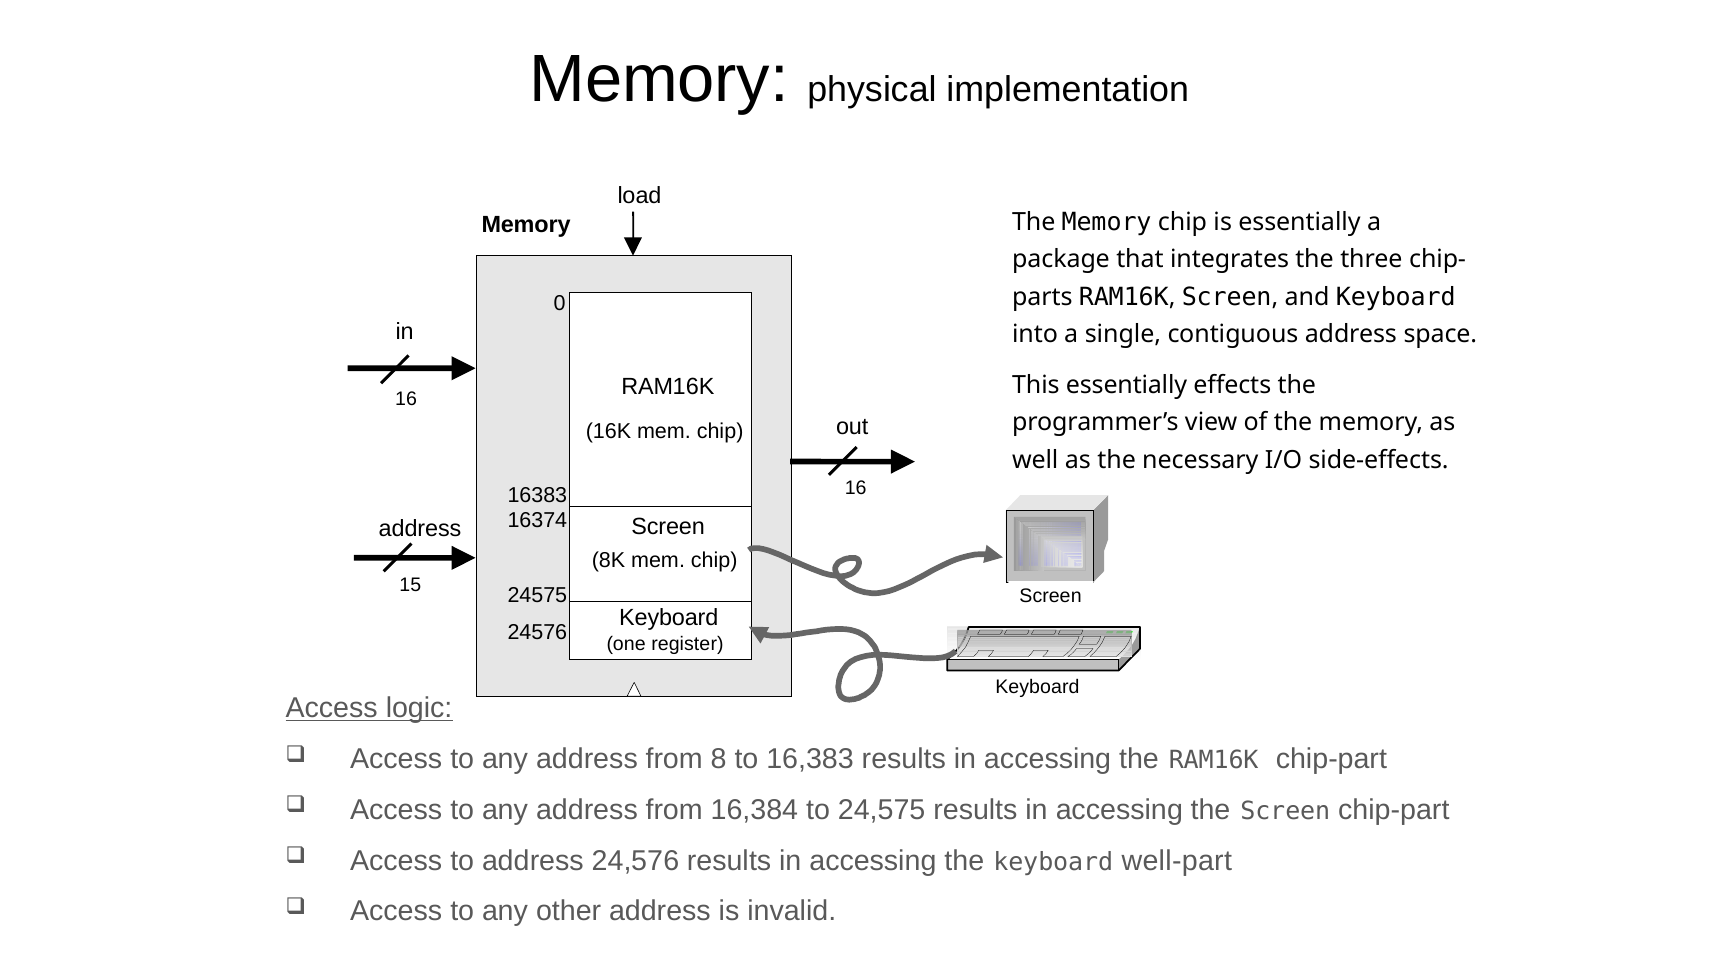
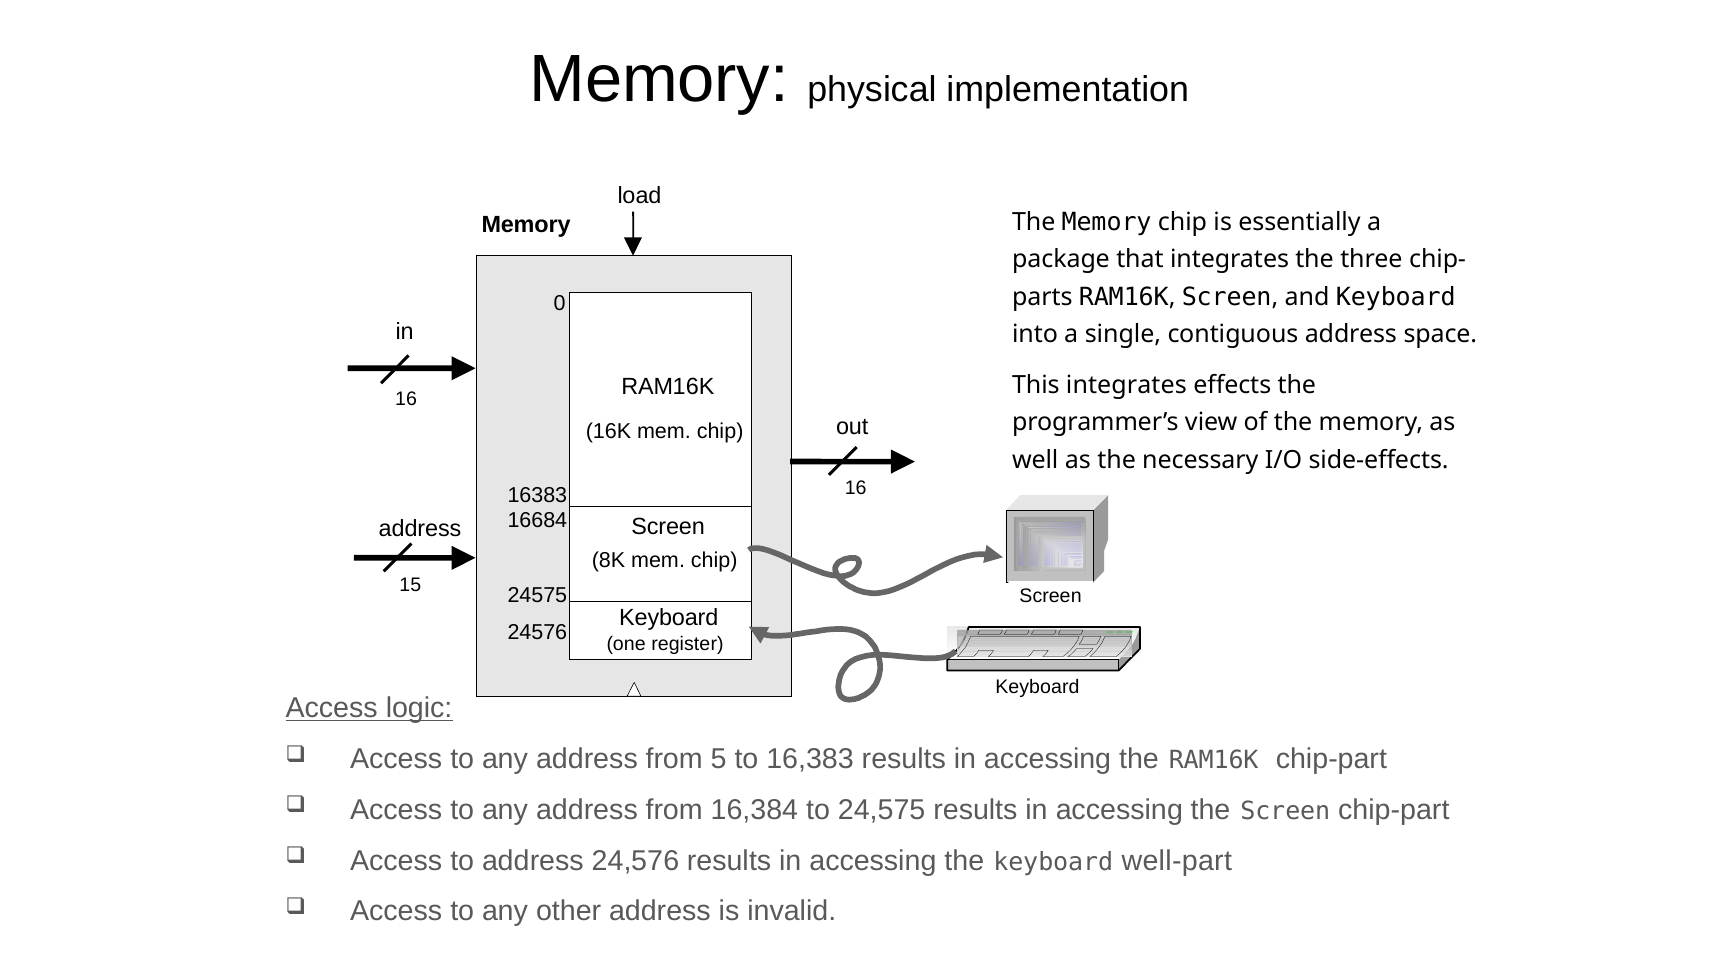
This essentially: essentially -> integrates
16374: 16374 -> 16684
8: 8 -> 5
